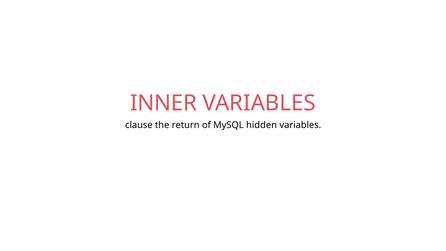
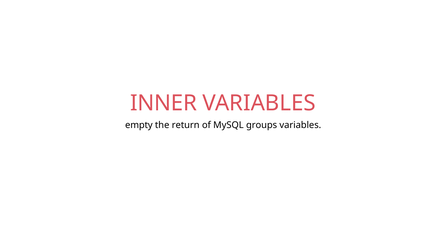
clause: clause -> empty
hidden: hidden -> groups
